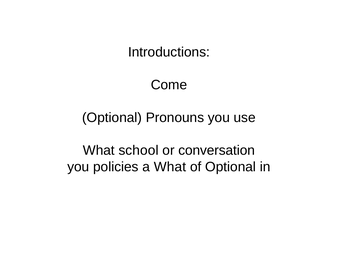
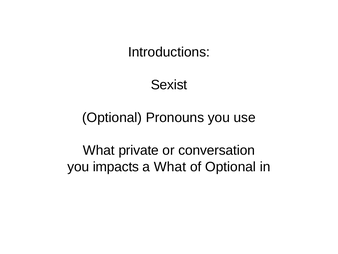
Come: Come -> Sexist
school: school -> private
policies: policies -> impacts
